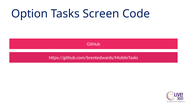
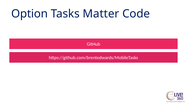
Screen: Screen -> Matter
